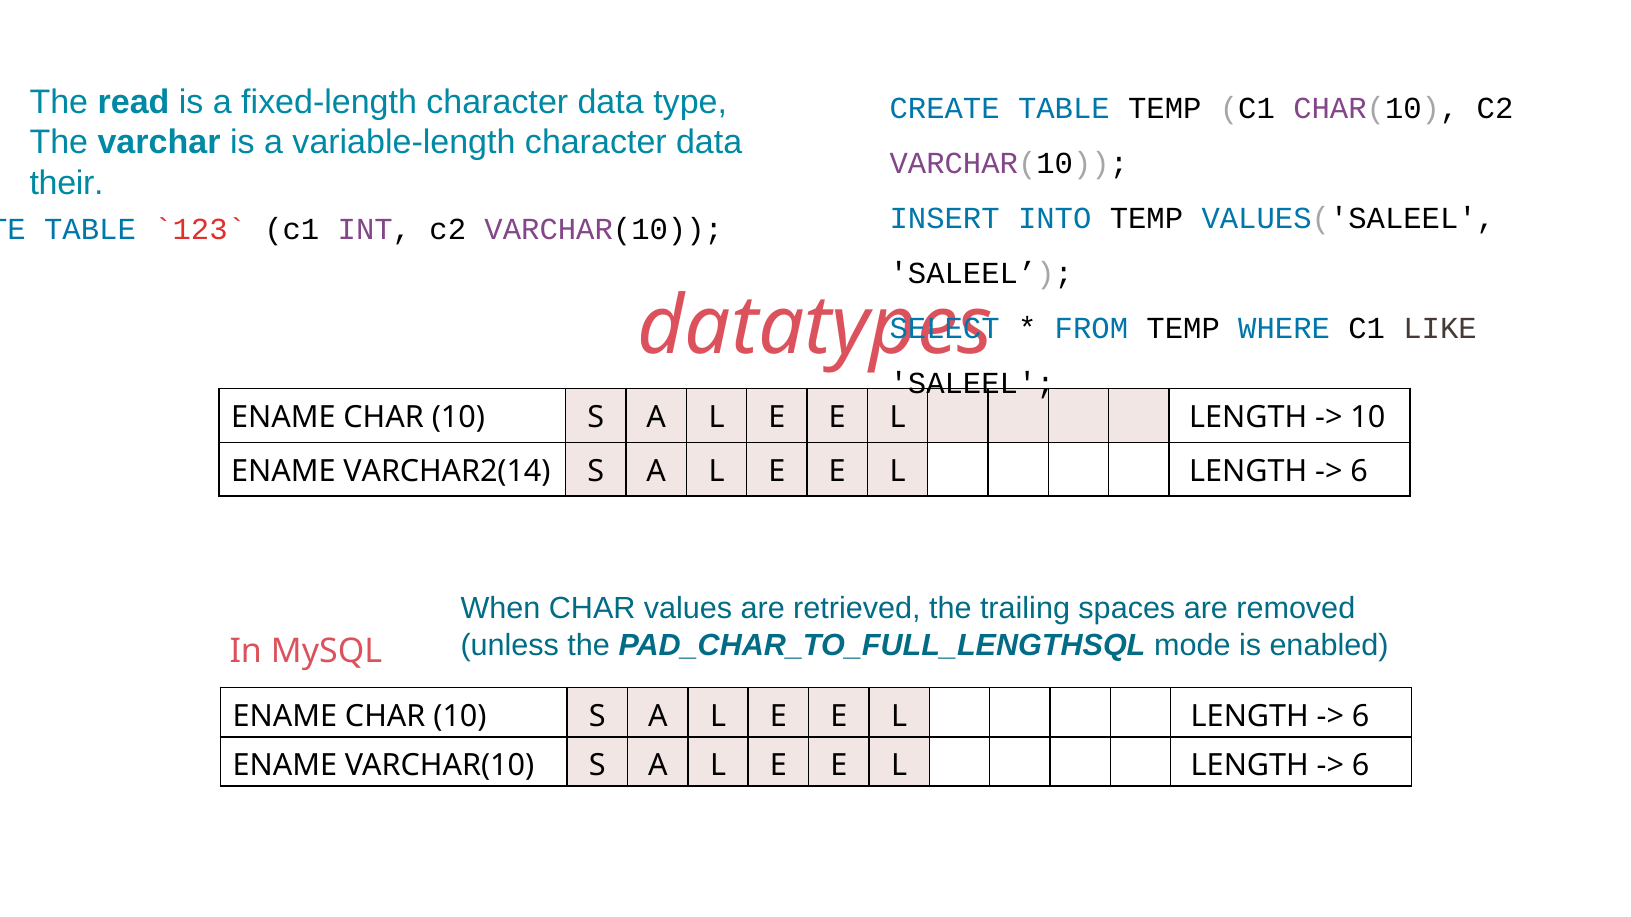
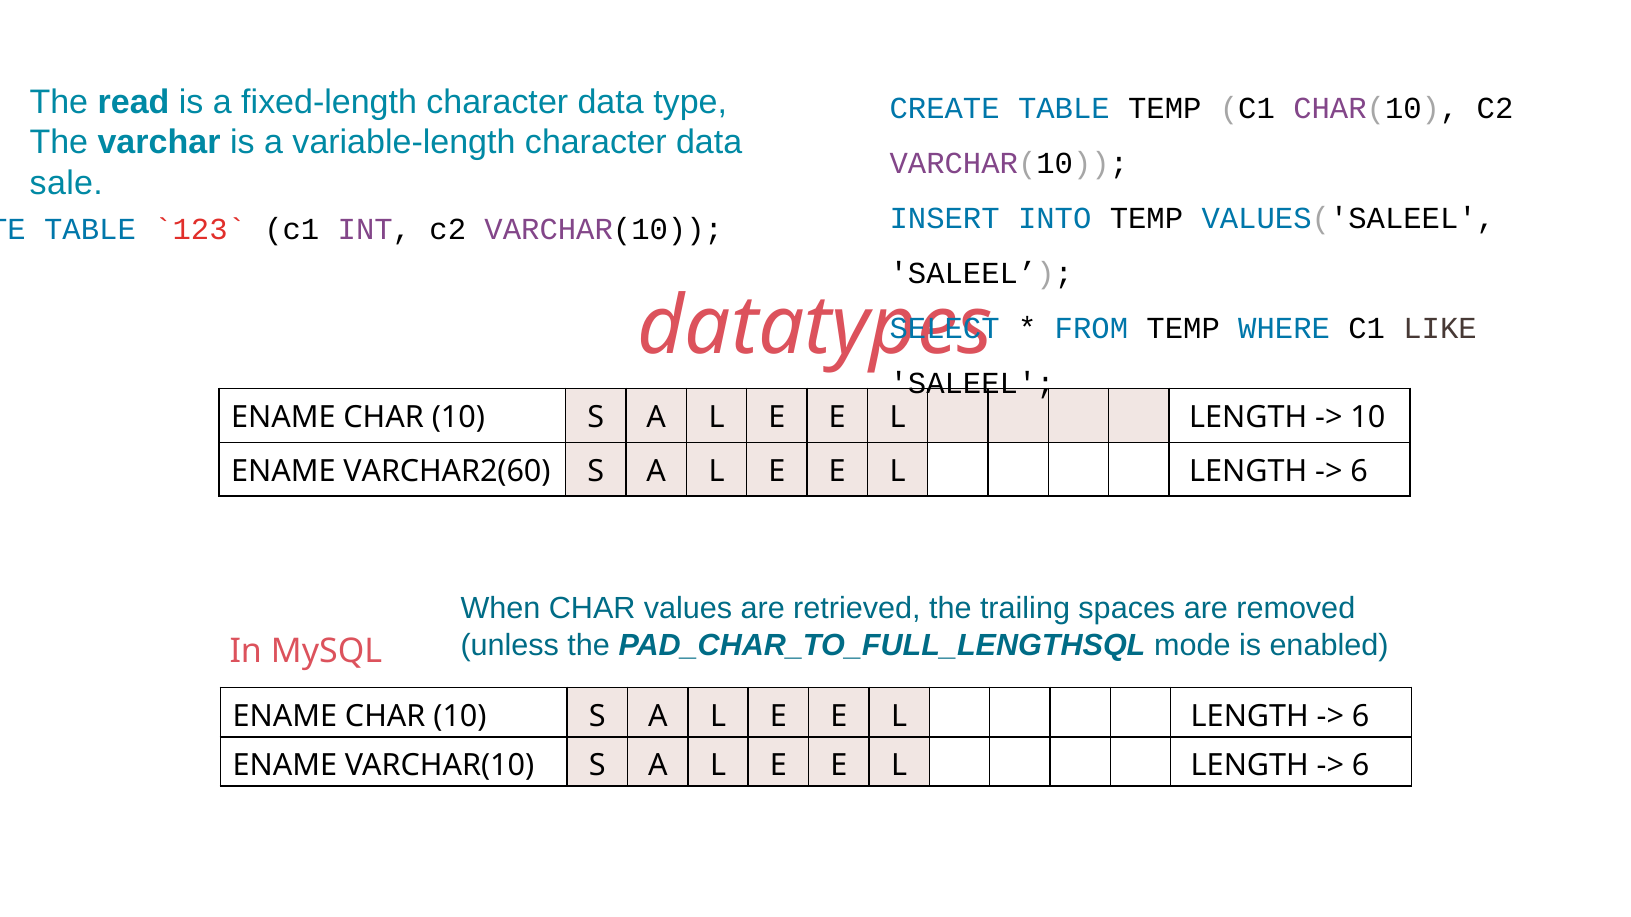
their: their -> sale
VARCHAR2(14: VARCHAR2(14 -> VARCHAR2(60
